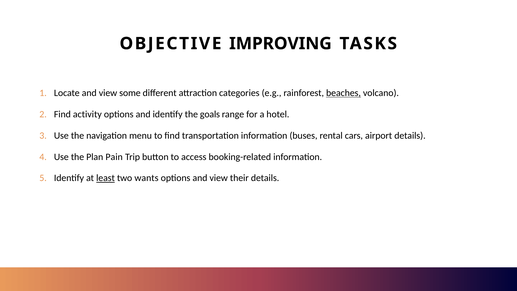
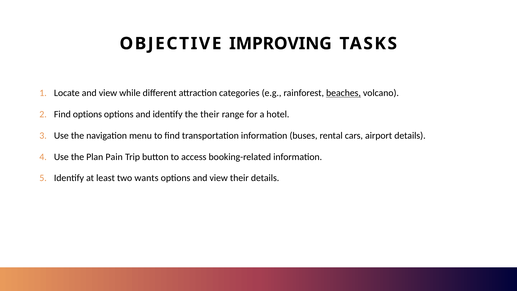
some: some -> while
Find activity: activity -> options
the goals: goals -> their
least underline: present -> none
